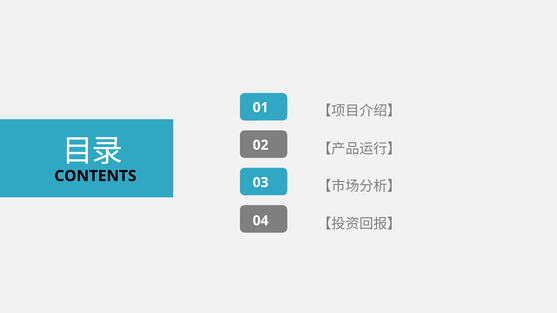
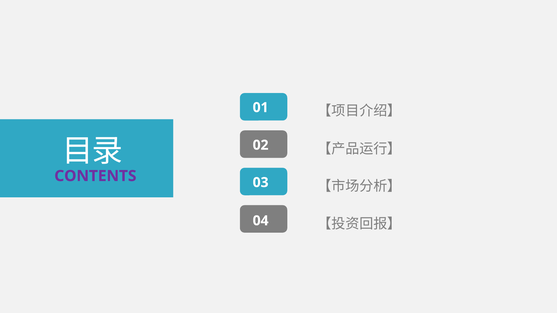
CONTENTS colour: black -> purple
